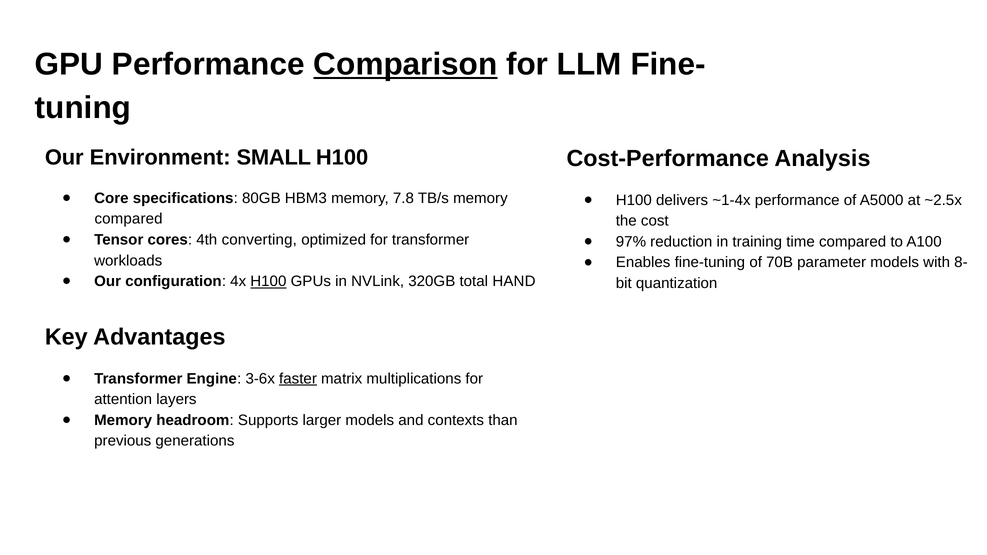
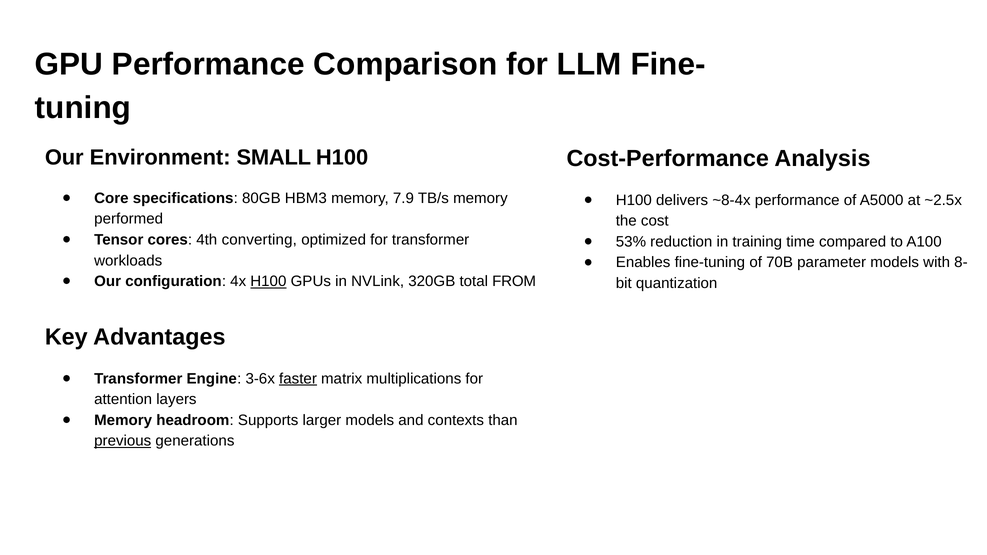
Comparison underline: present -> none
7.8: 7.8 -> 7.9
~1-4x: ~1-4x -> ~8-4x
compared at (129, 219): compared -> performed
97%: 97% -> 53%
HAND: HAND -> FROM
previous underline: none -> present
